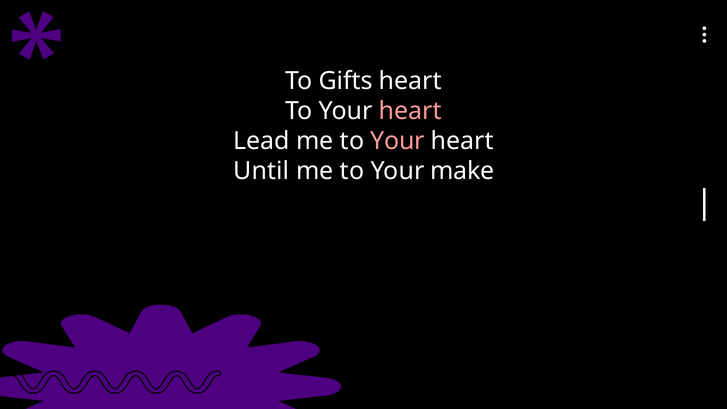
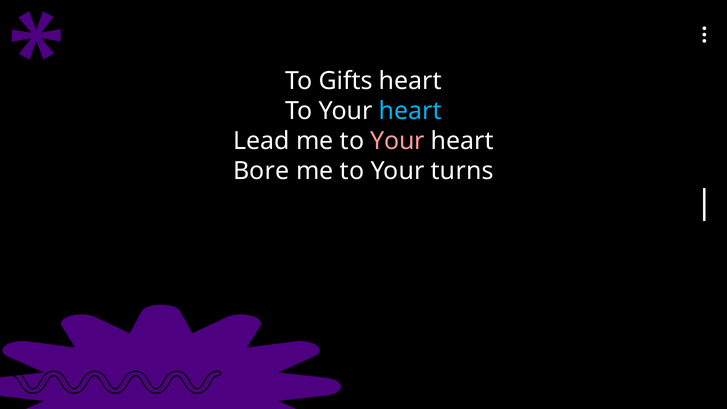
heart at (410, 111) colour: pink -> light blue
Until: Until -> Bore
make: make -> turns
